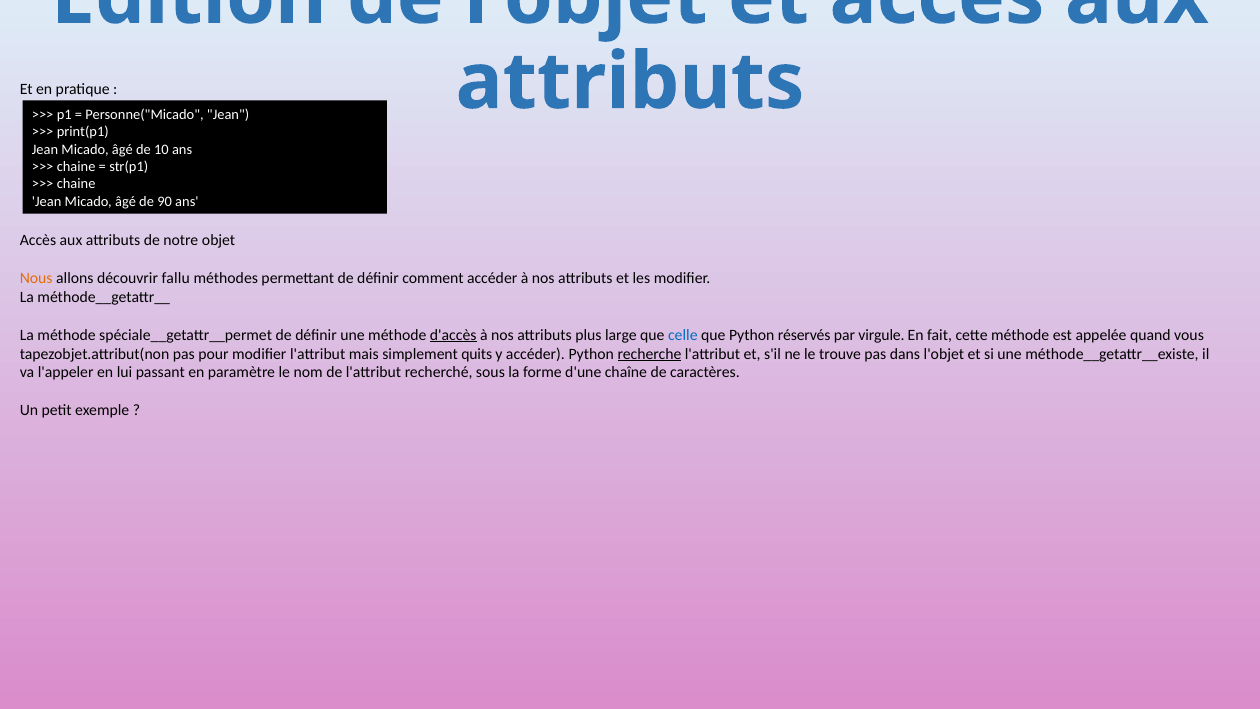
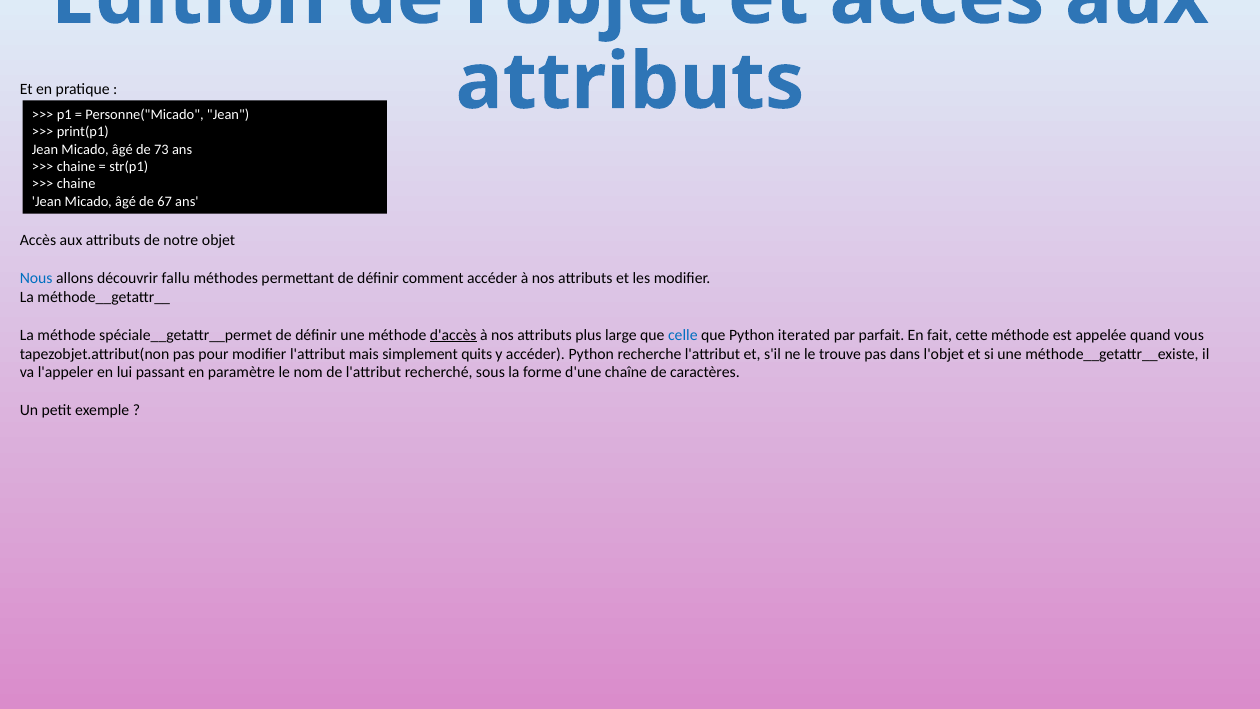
10: 10 -> 73
90: 90 -> 67
Nous colour: orange -> blue
réservés: réservés -> iterated
virgule: virgule -> parfait
recherche underline: present -> none
